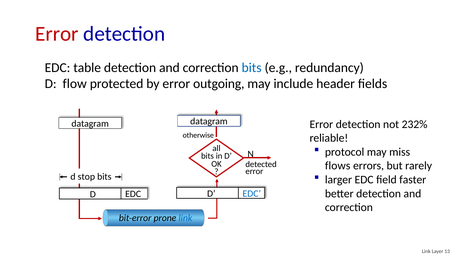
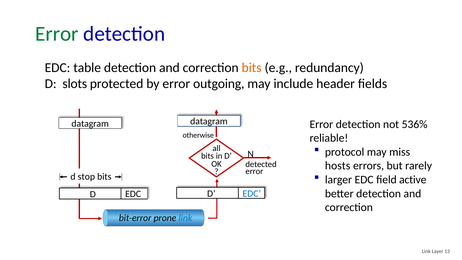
Error at (57, 34) colour: red -> green
bits at (252, 68) colour: blue -> orange
flow: flow -> slots
232%: 232% -> 536%
flows: flows -> hosts
faster: faster -> active
